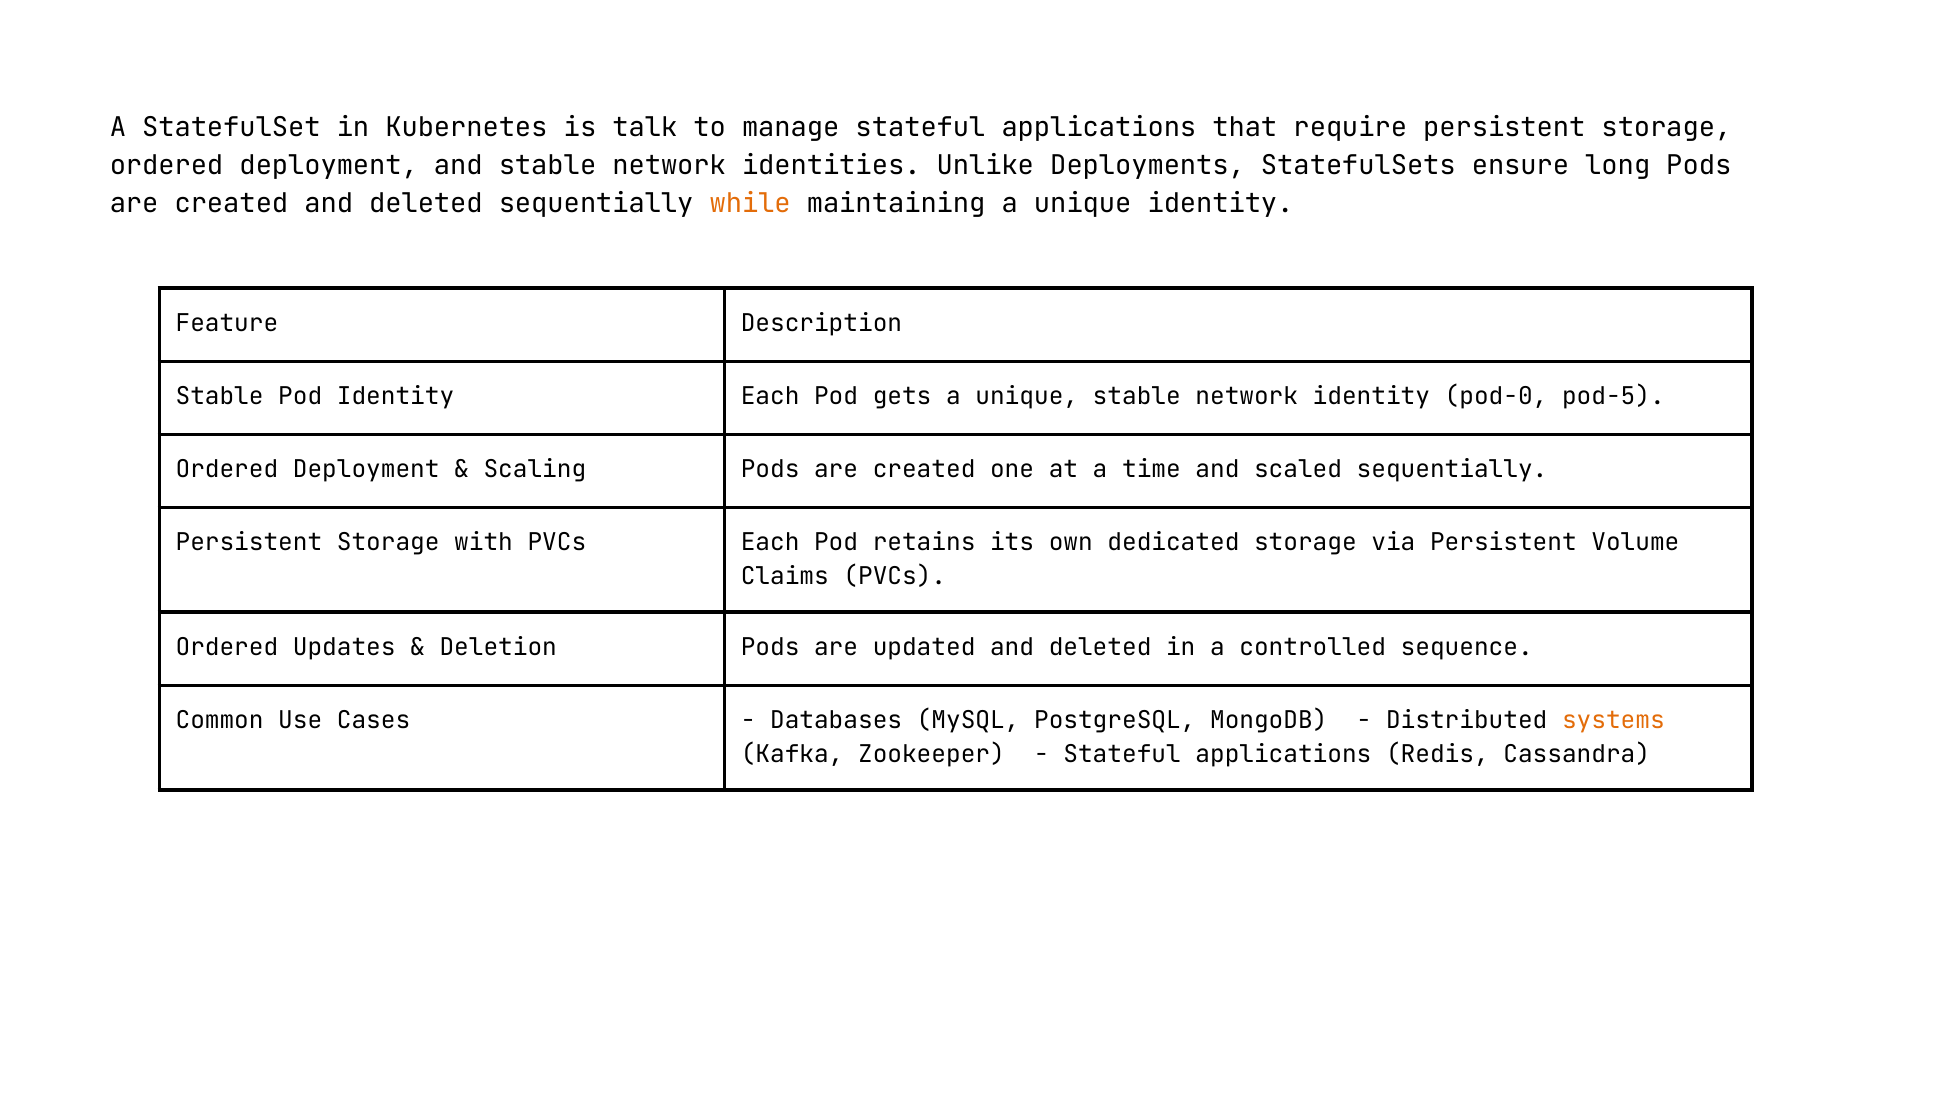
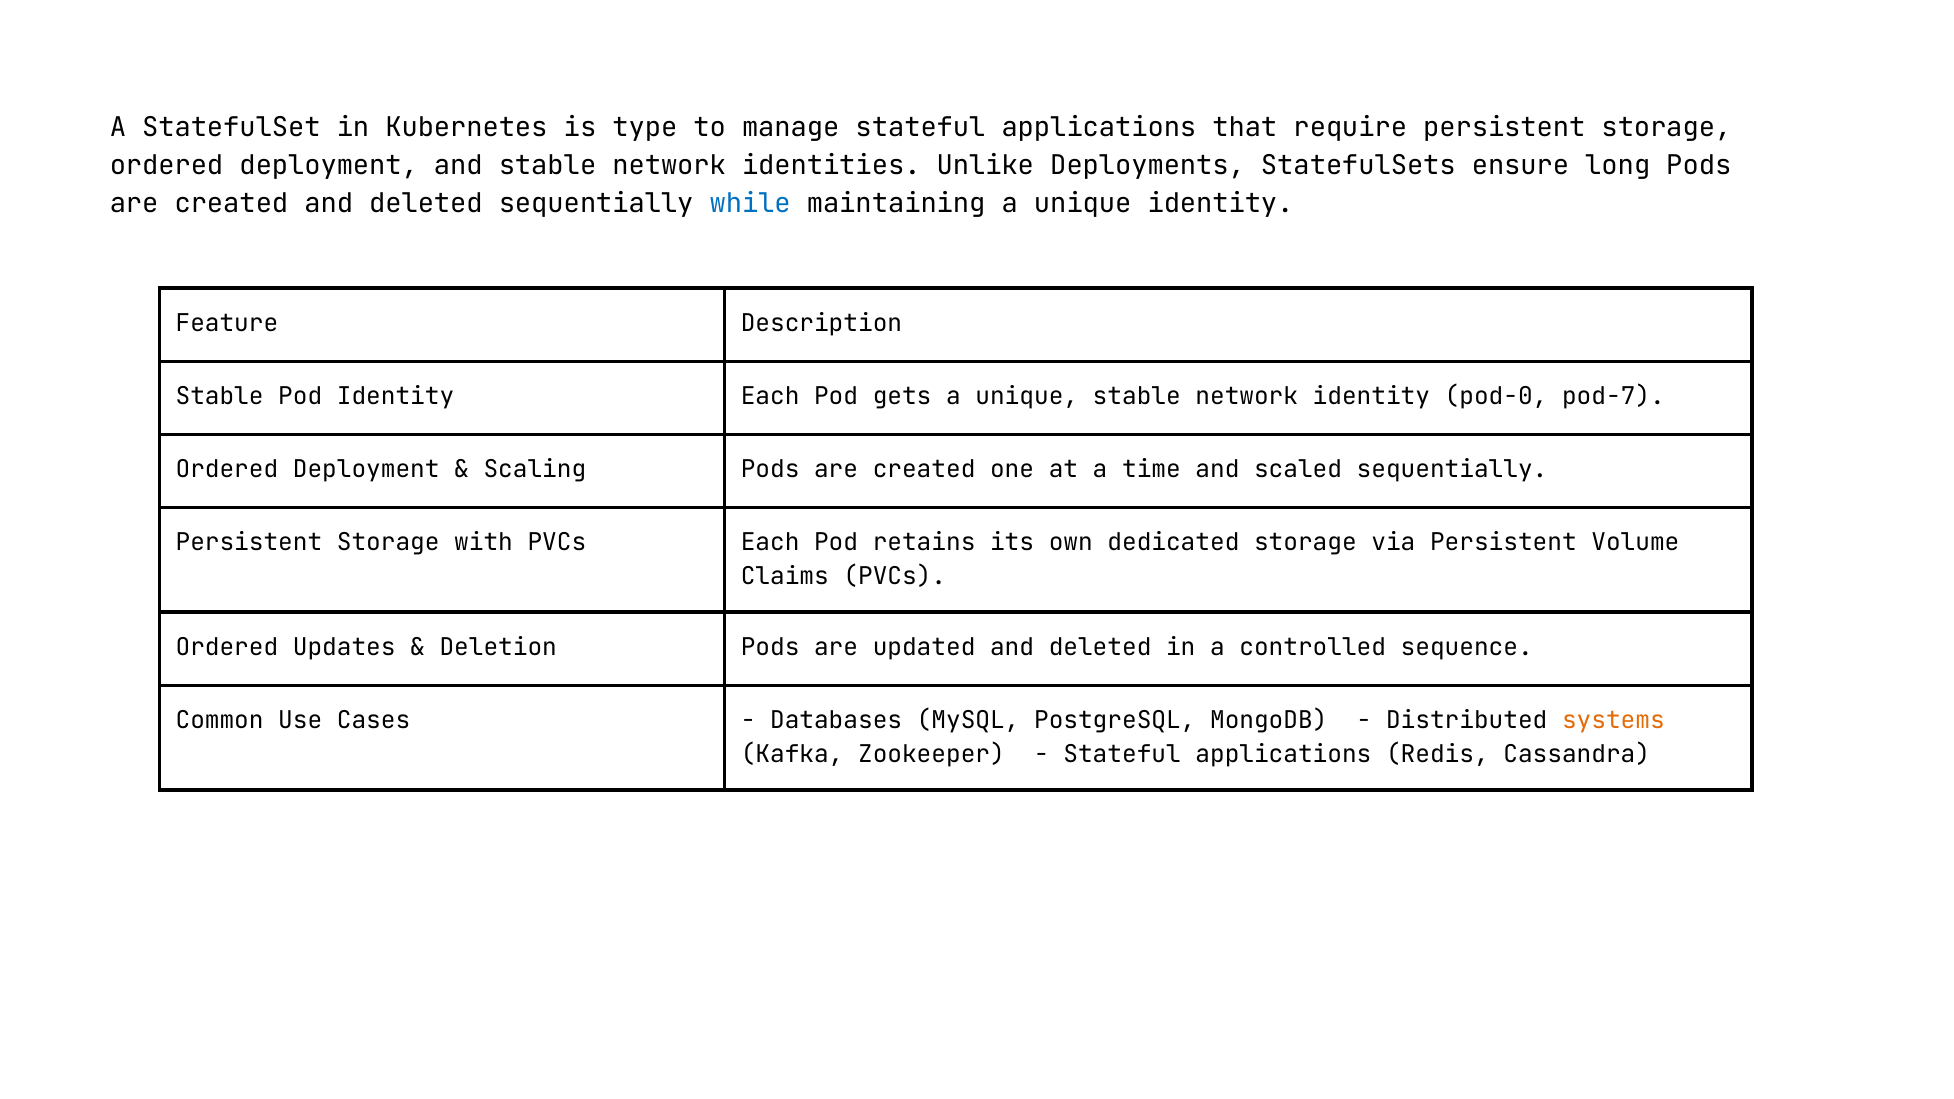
talk: talk -> type
while colour: orange -> blue
pod-5: pod-5 -> pod-7
